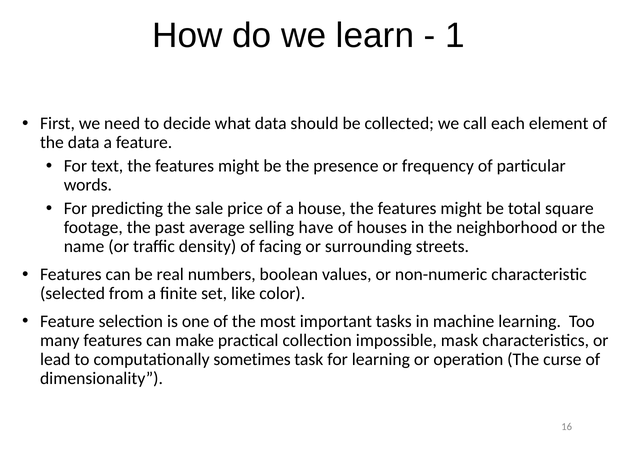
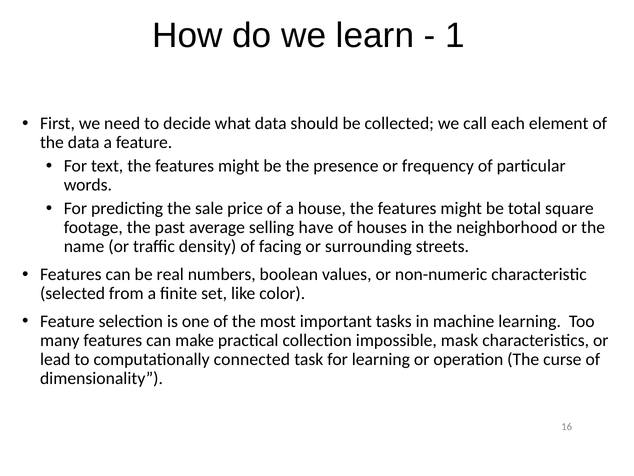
sometimes: sometimes -> connected
